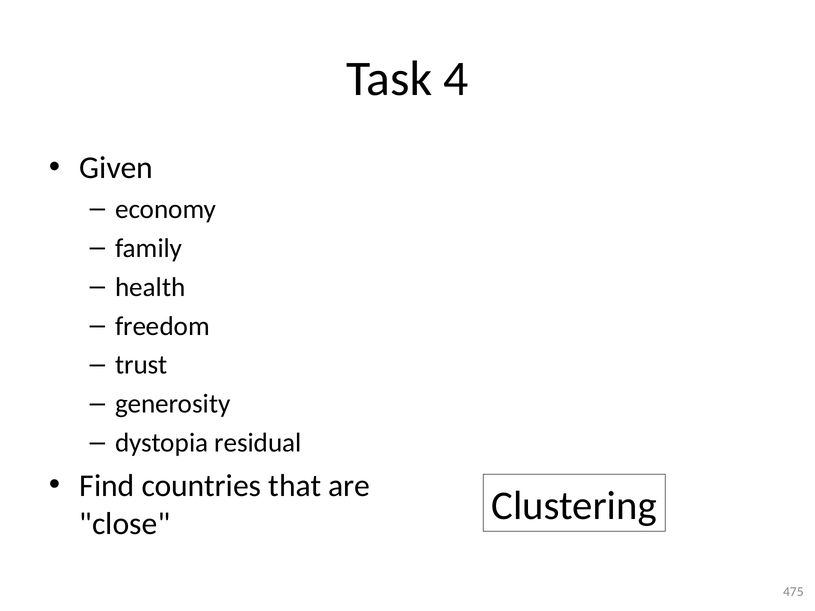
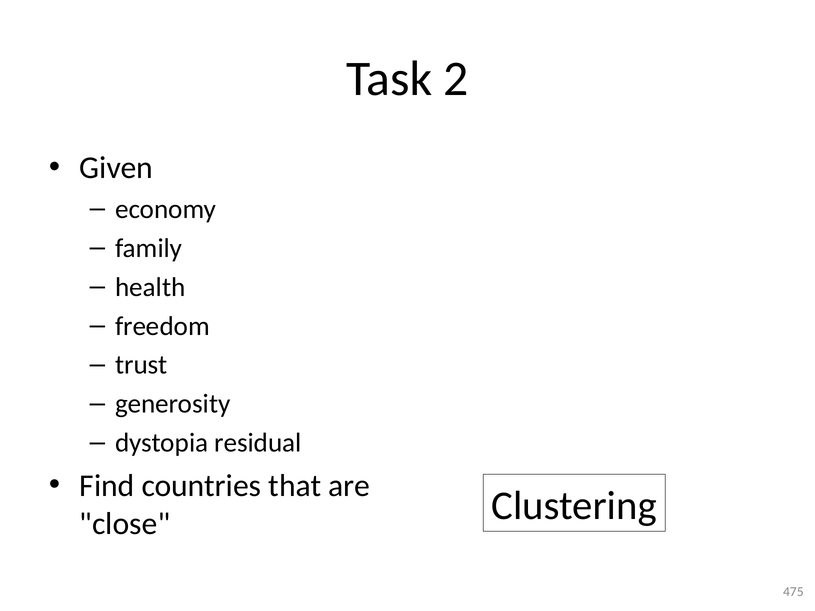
4: 4 -> 2
